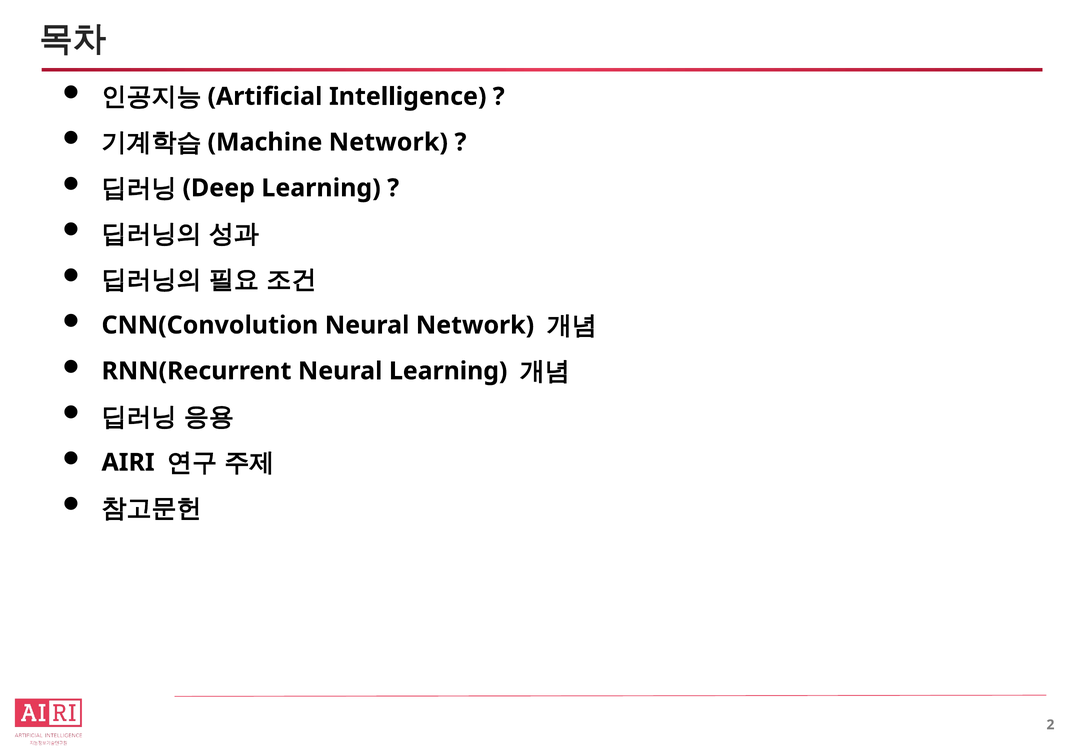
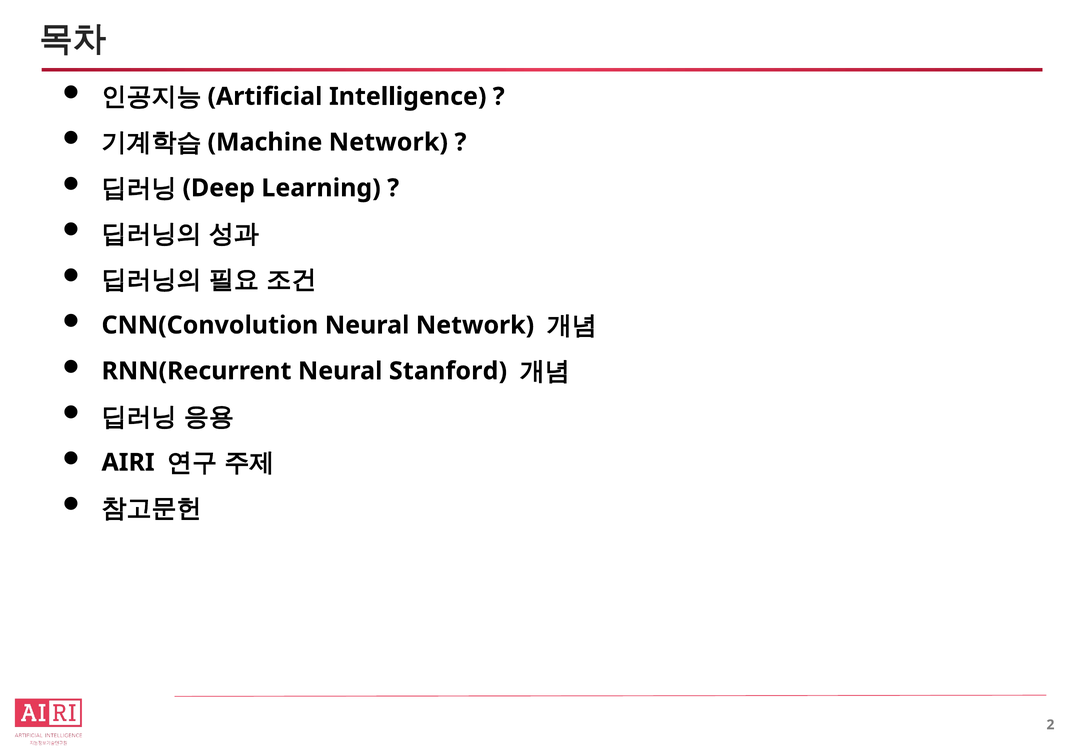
Neural Learning: Learning -> Stanford
